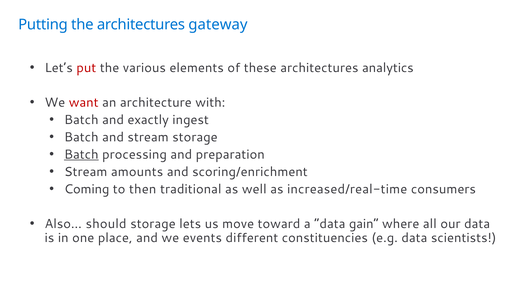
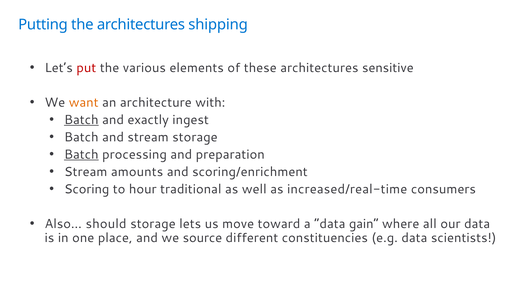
gateway: gateway -> shipping
analytics: analytics -> sensitive
want colour: red -> orange
Batch at (81, 120) underline: none -> present
Coming: Coming -> Scoring
then: then -> hour
events: events -> source
